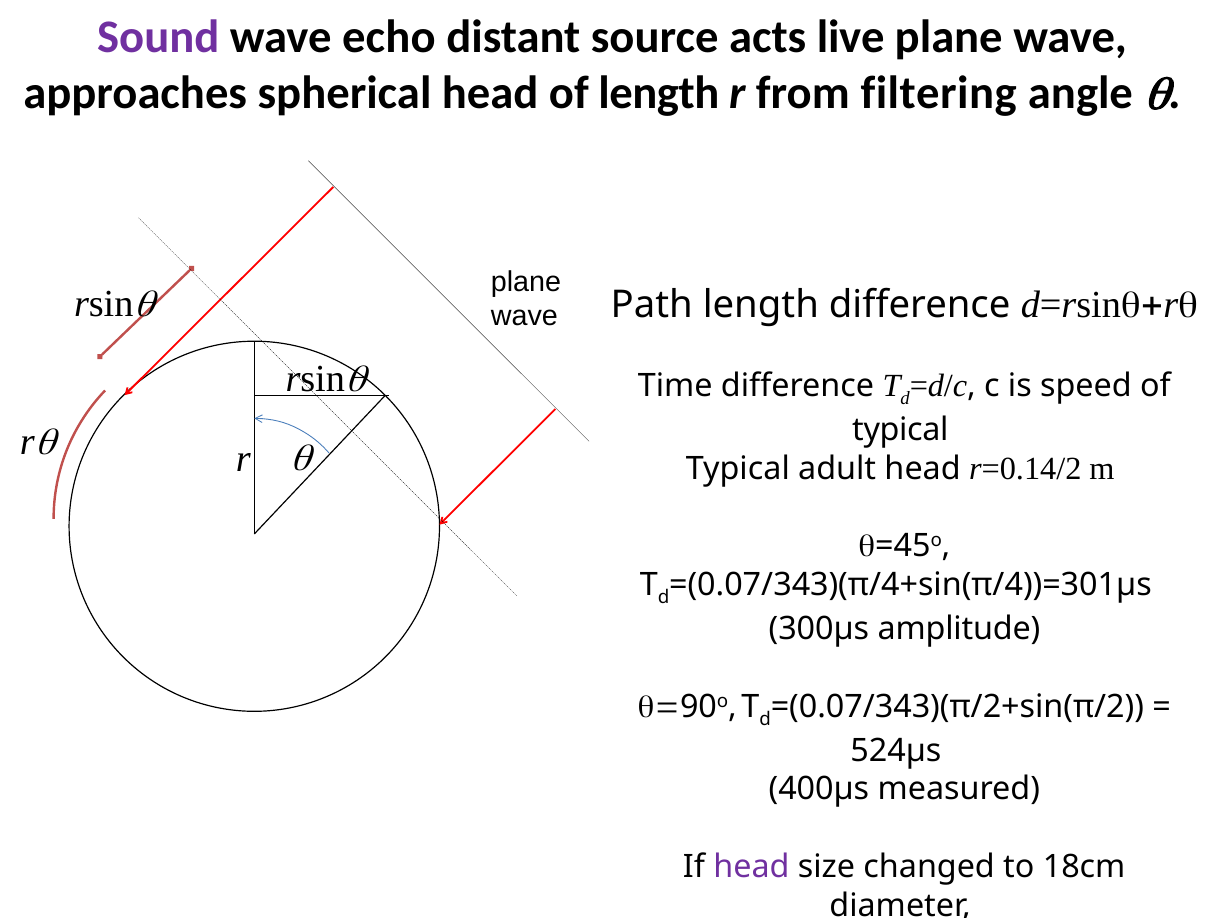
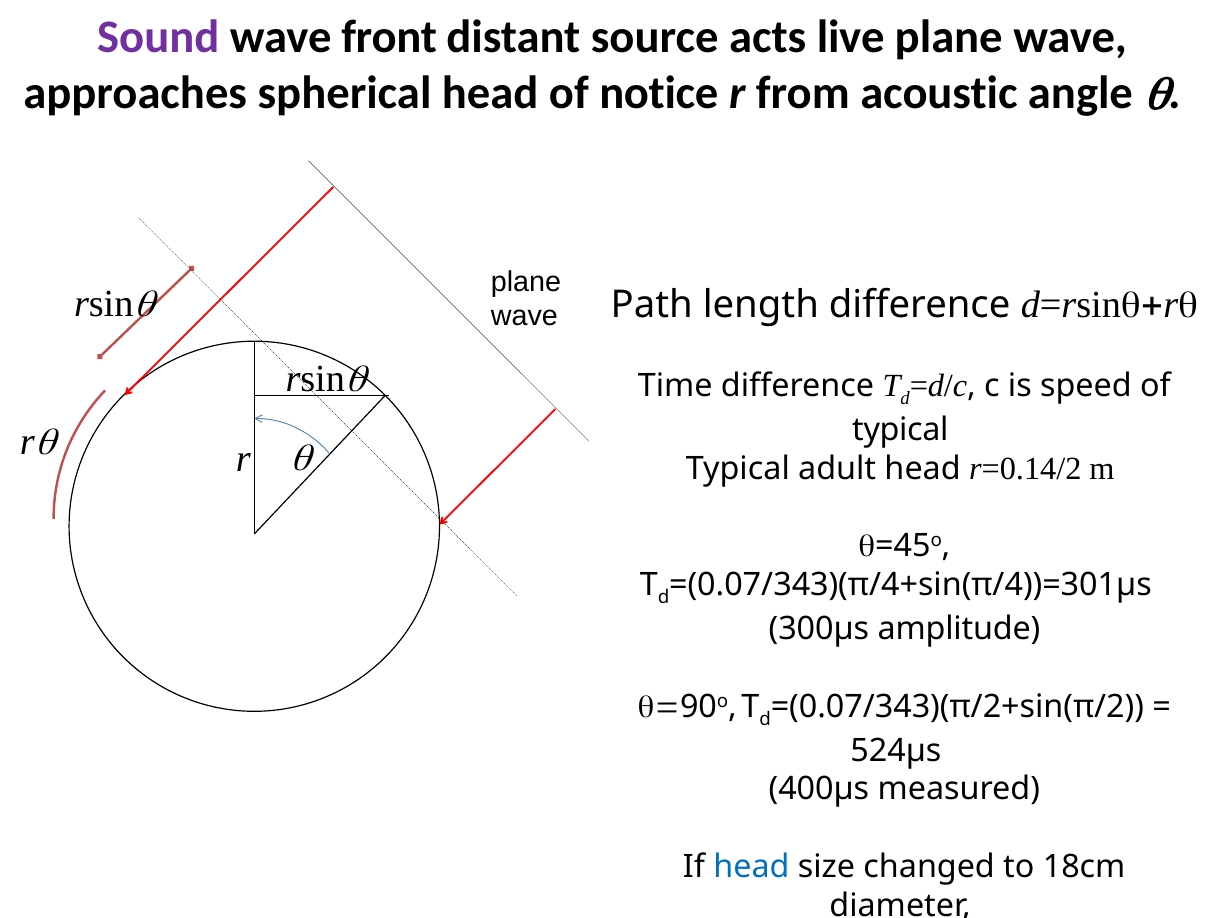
echo: echo -> front
of length: length -> notice
filtering: filtering -> acoustic
head at (751, 867) colour: purple -> blue
